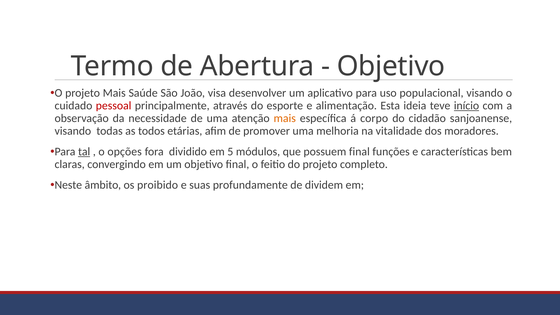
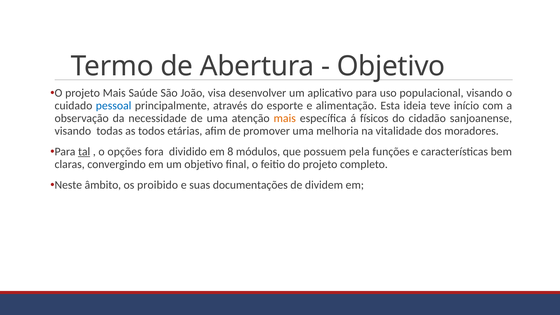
pessoal colour: red -> blue
início underline: present -> none
corpo: corpo -> físicos
5: 5 -> 8
possuem final: final -> pela
profundamente: profundamente -> documentações
